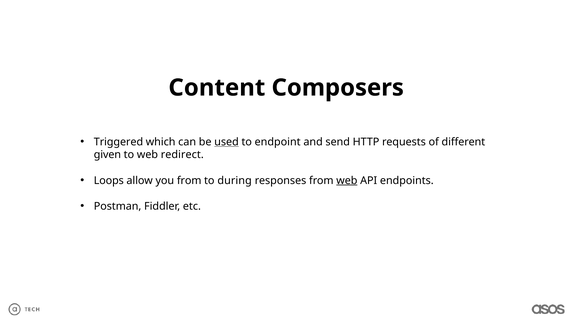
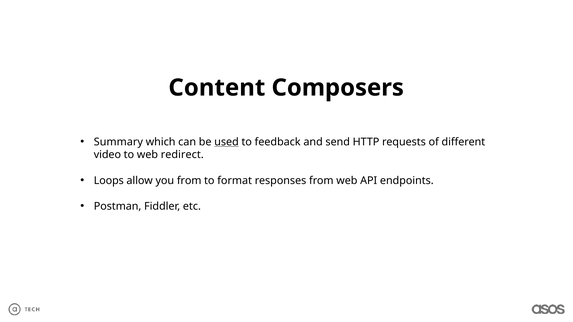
Triggered: Triggered -> Summary
endpoint: endpoint -> feedback
given: given -> video
during: during -> format
web at (347, 181) underline: present -> none
